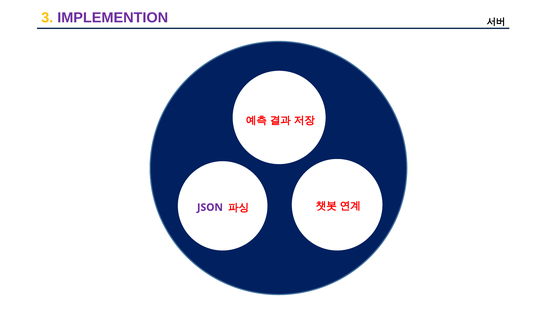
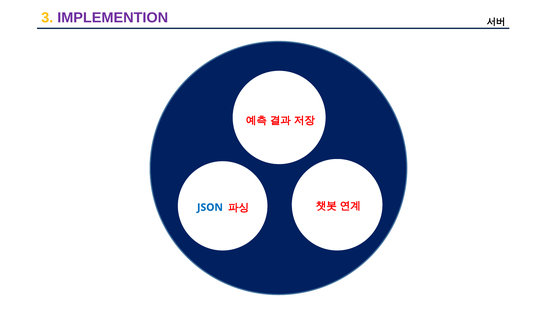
JSON colour: purple -> blue
